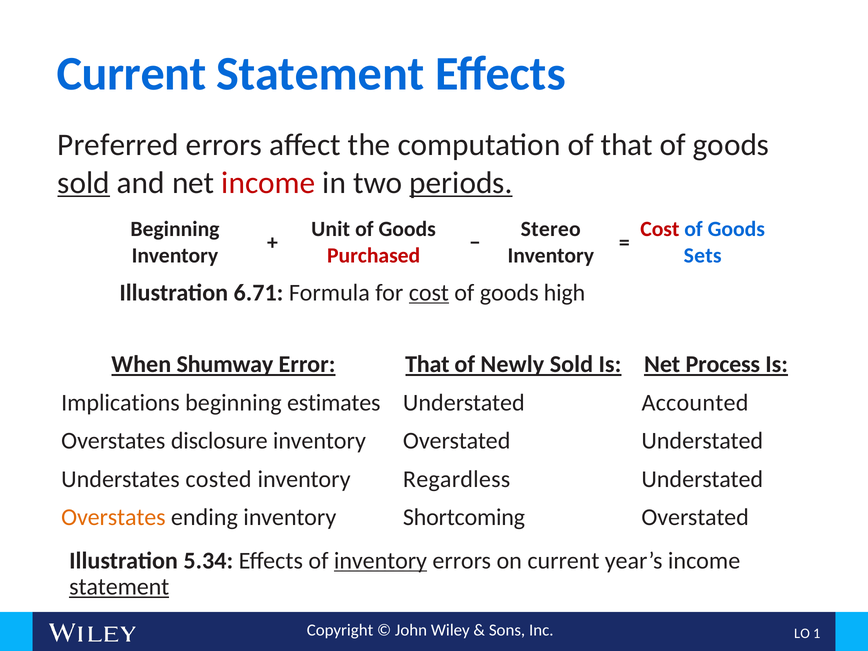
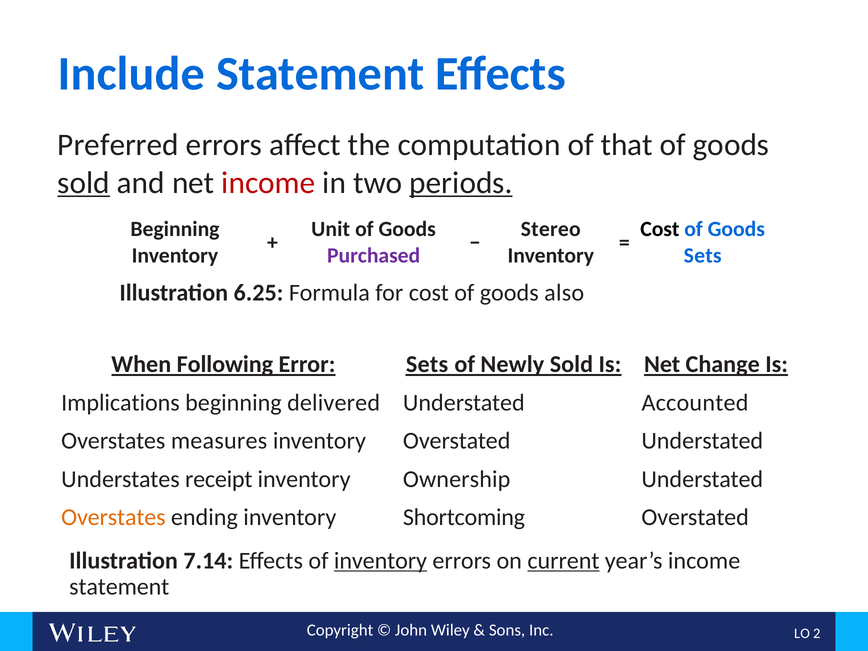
Current at (132, 74): Current -> Include
Cost at (660, 229) colour: red -> black
Purchased colour: red -> purple
6.71: 6.71 -> 6.25
cost at (429, 293) underline: present -> none
high: high -> also
Shumway: Shumway -> Following
Error That: That -> Sets
Process: Process -> Change
estimates: estimates -> delivered
disclosure: disclosure -> measures
costed: costed -> receipt
Regardless: Regardless -> Ownership
5.34: 5.34 -> 7.14
current at (563, 561) underline: none -> present
statement at (119, 587) underline: present -> none
1: 1 -> 2
